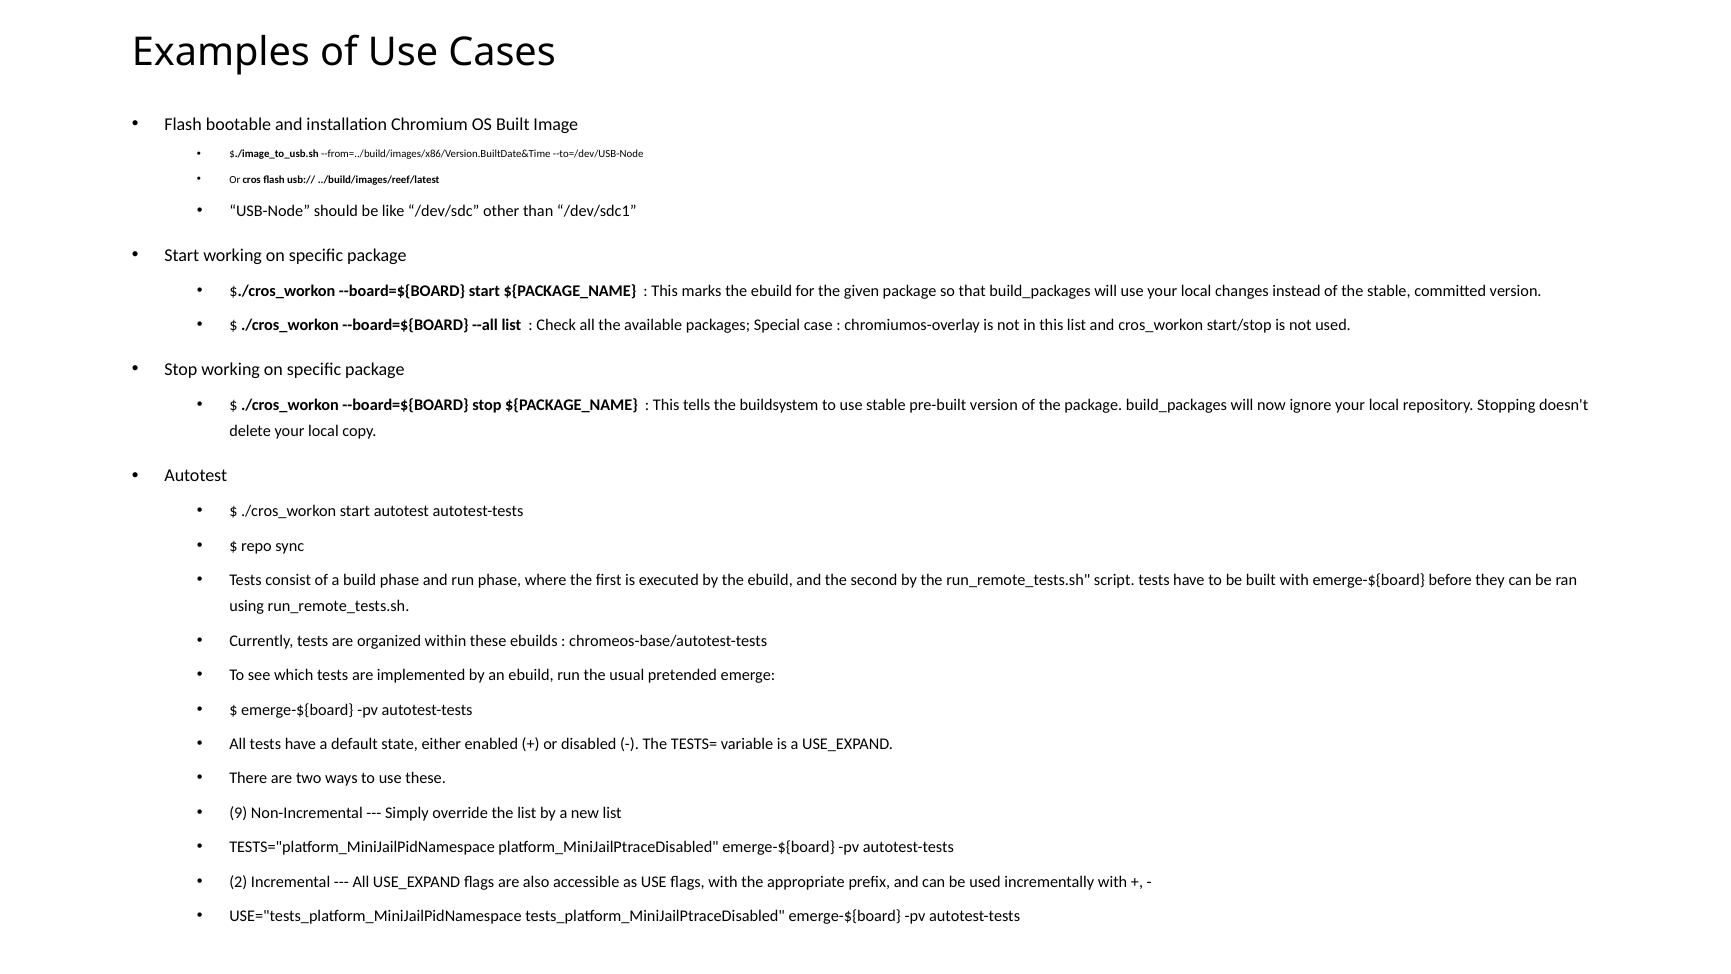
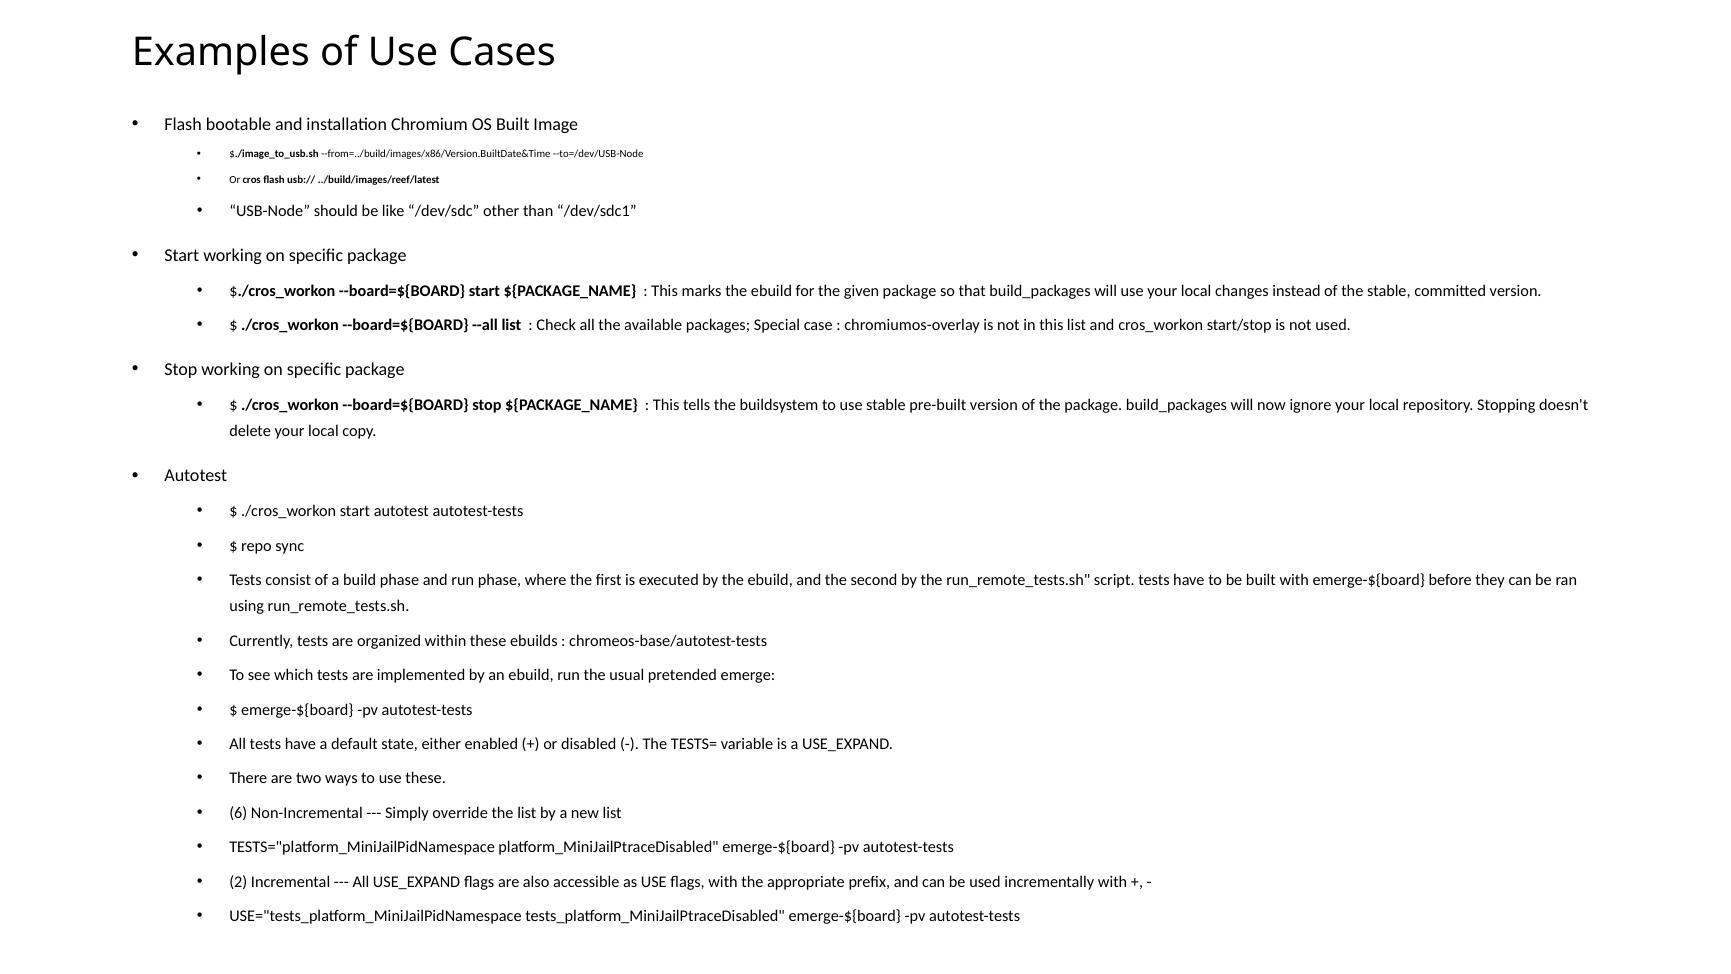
9: 9 -> 6
